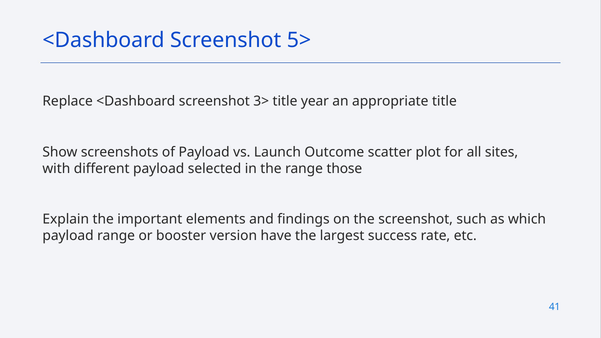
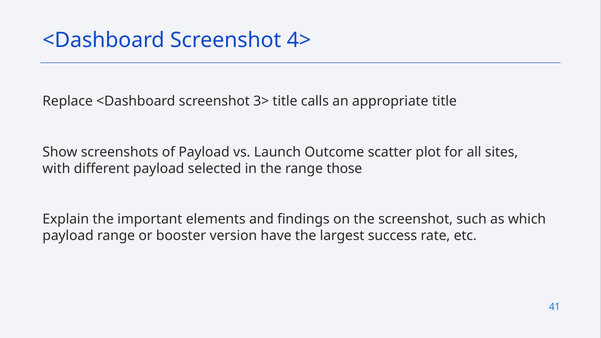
5>: 5> -> 4>
year: year -> calls
